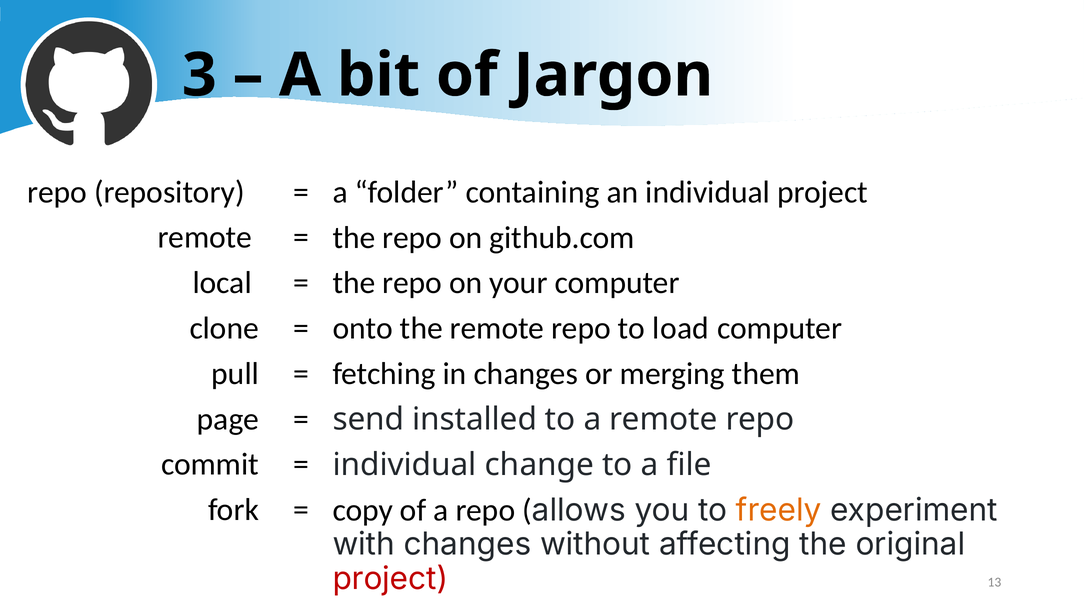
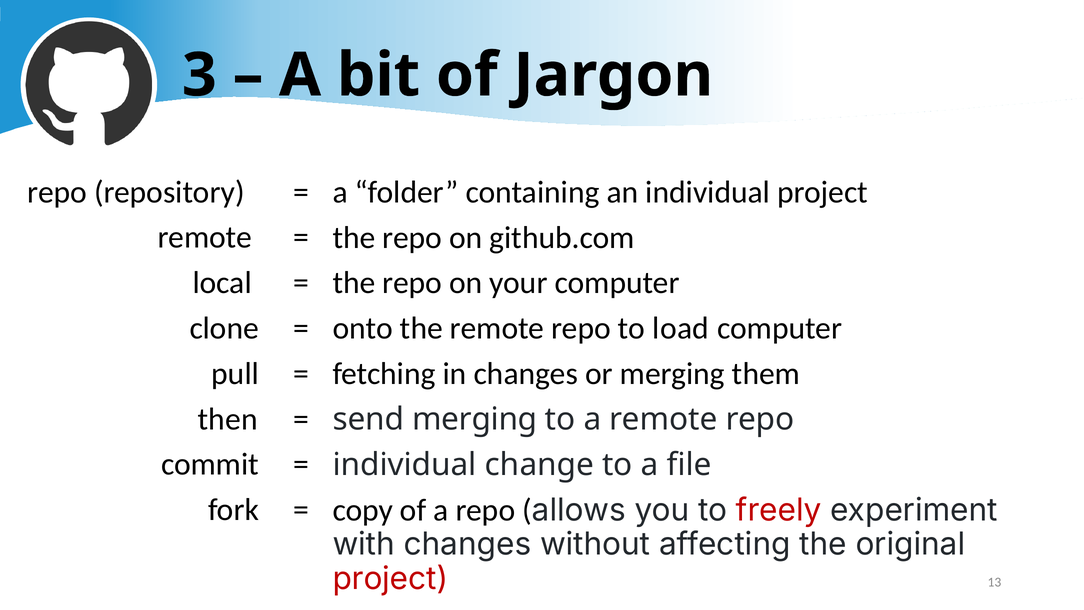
page: page -> then
send installed: installed -> merging
freely colour: orange -> red
